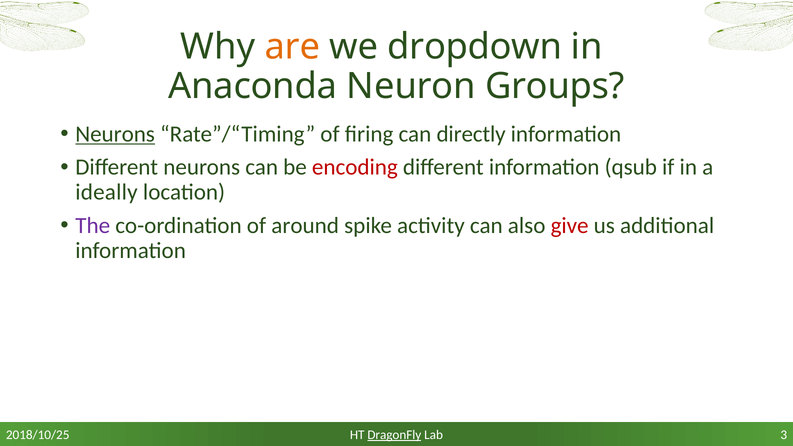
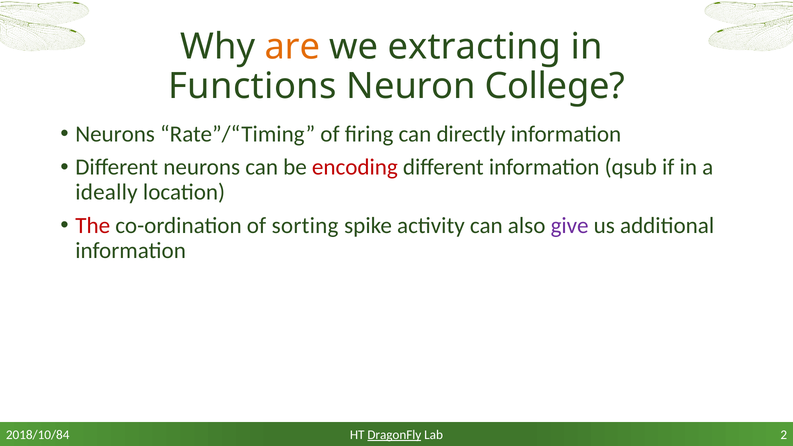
dropdown: dropdown -> extracting
Anaconda: Anaconda -> Functions
Groups: Groups -> College
Neurons at (115, 134) underline: present -> none
The colour: purple -> red
around: around -> sorting
give colour: red -> purple
3: 3 -> 2
2018/10/25: 2018/10/25 -> 2018/10/84
